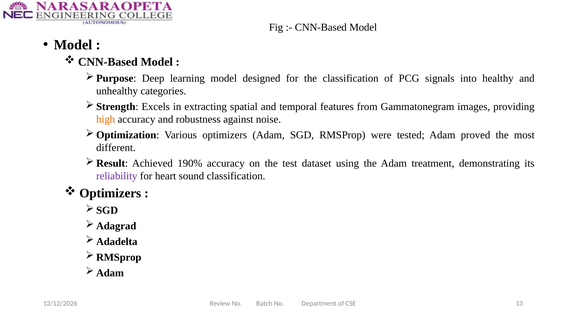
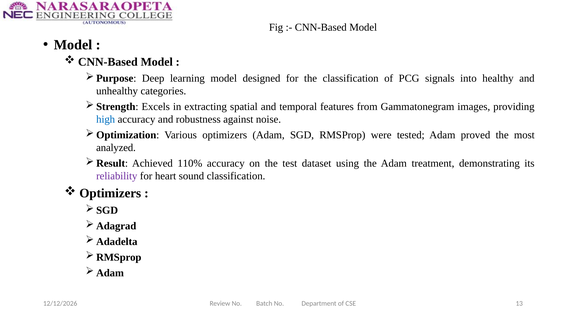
high colour: orange -> blue
different: different -> analyzed
190%: 190% -> 110%
